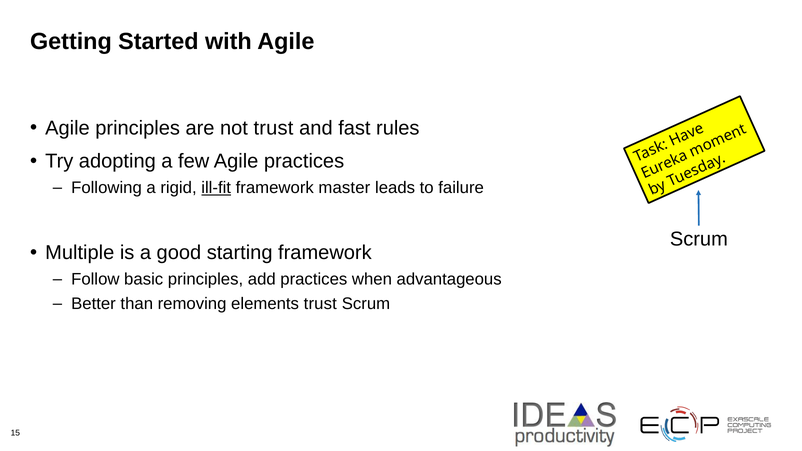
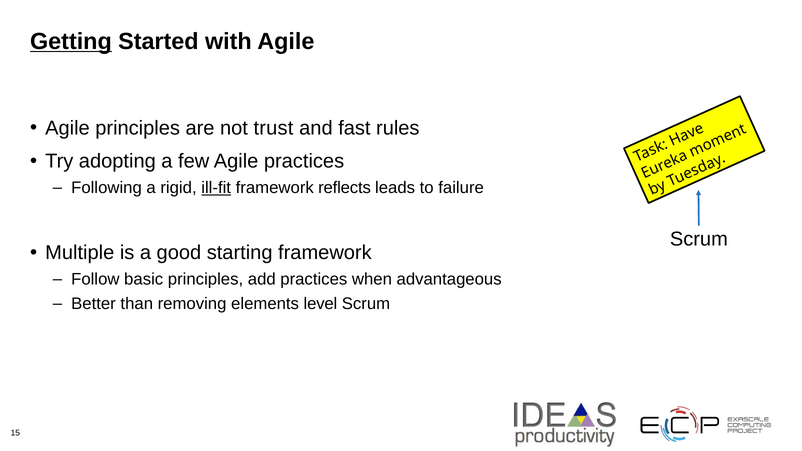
Getting underline: none -> present
master: master -> reflects
elements trust: trust -> level
